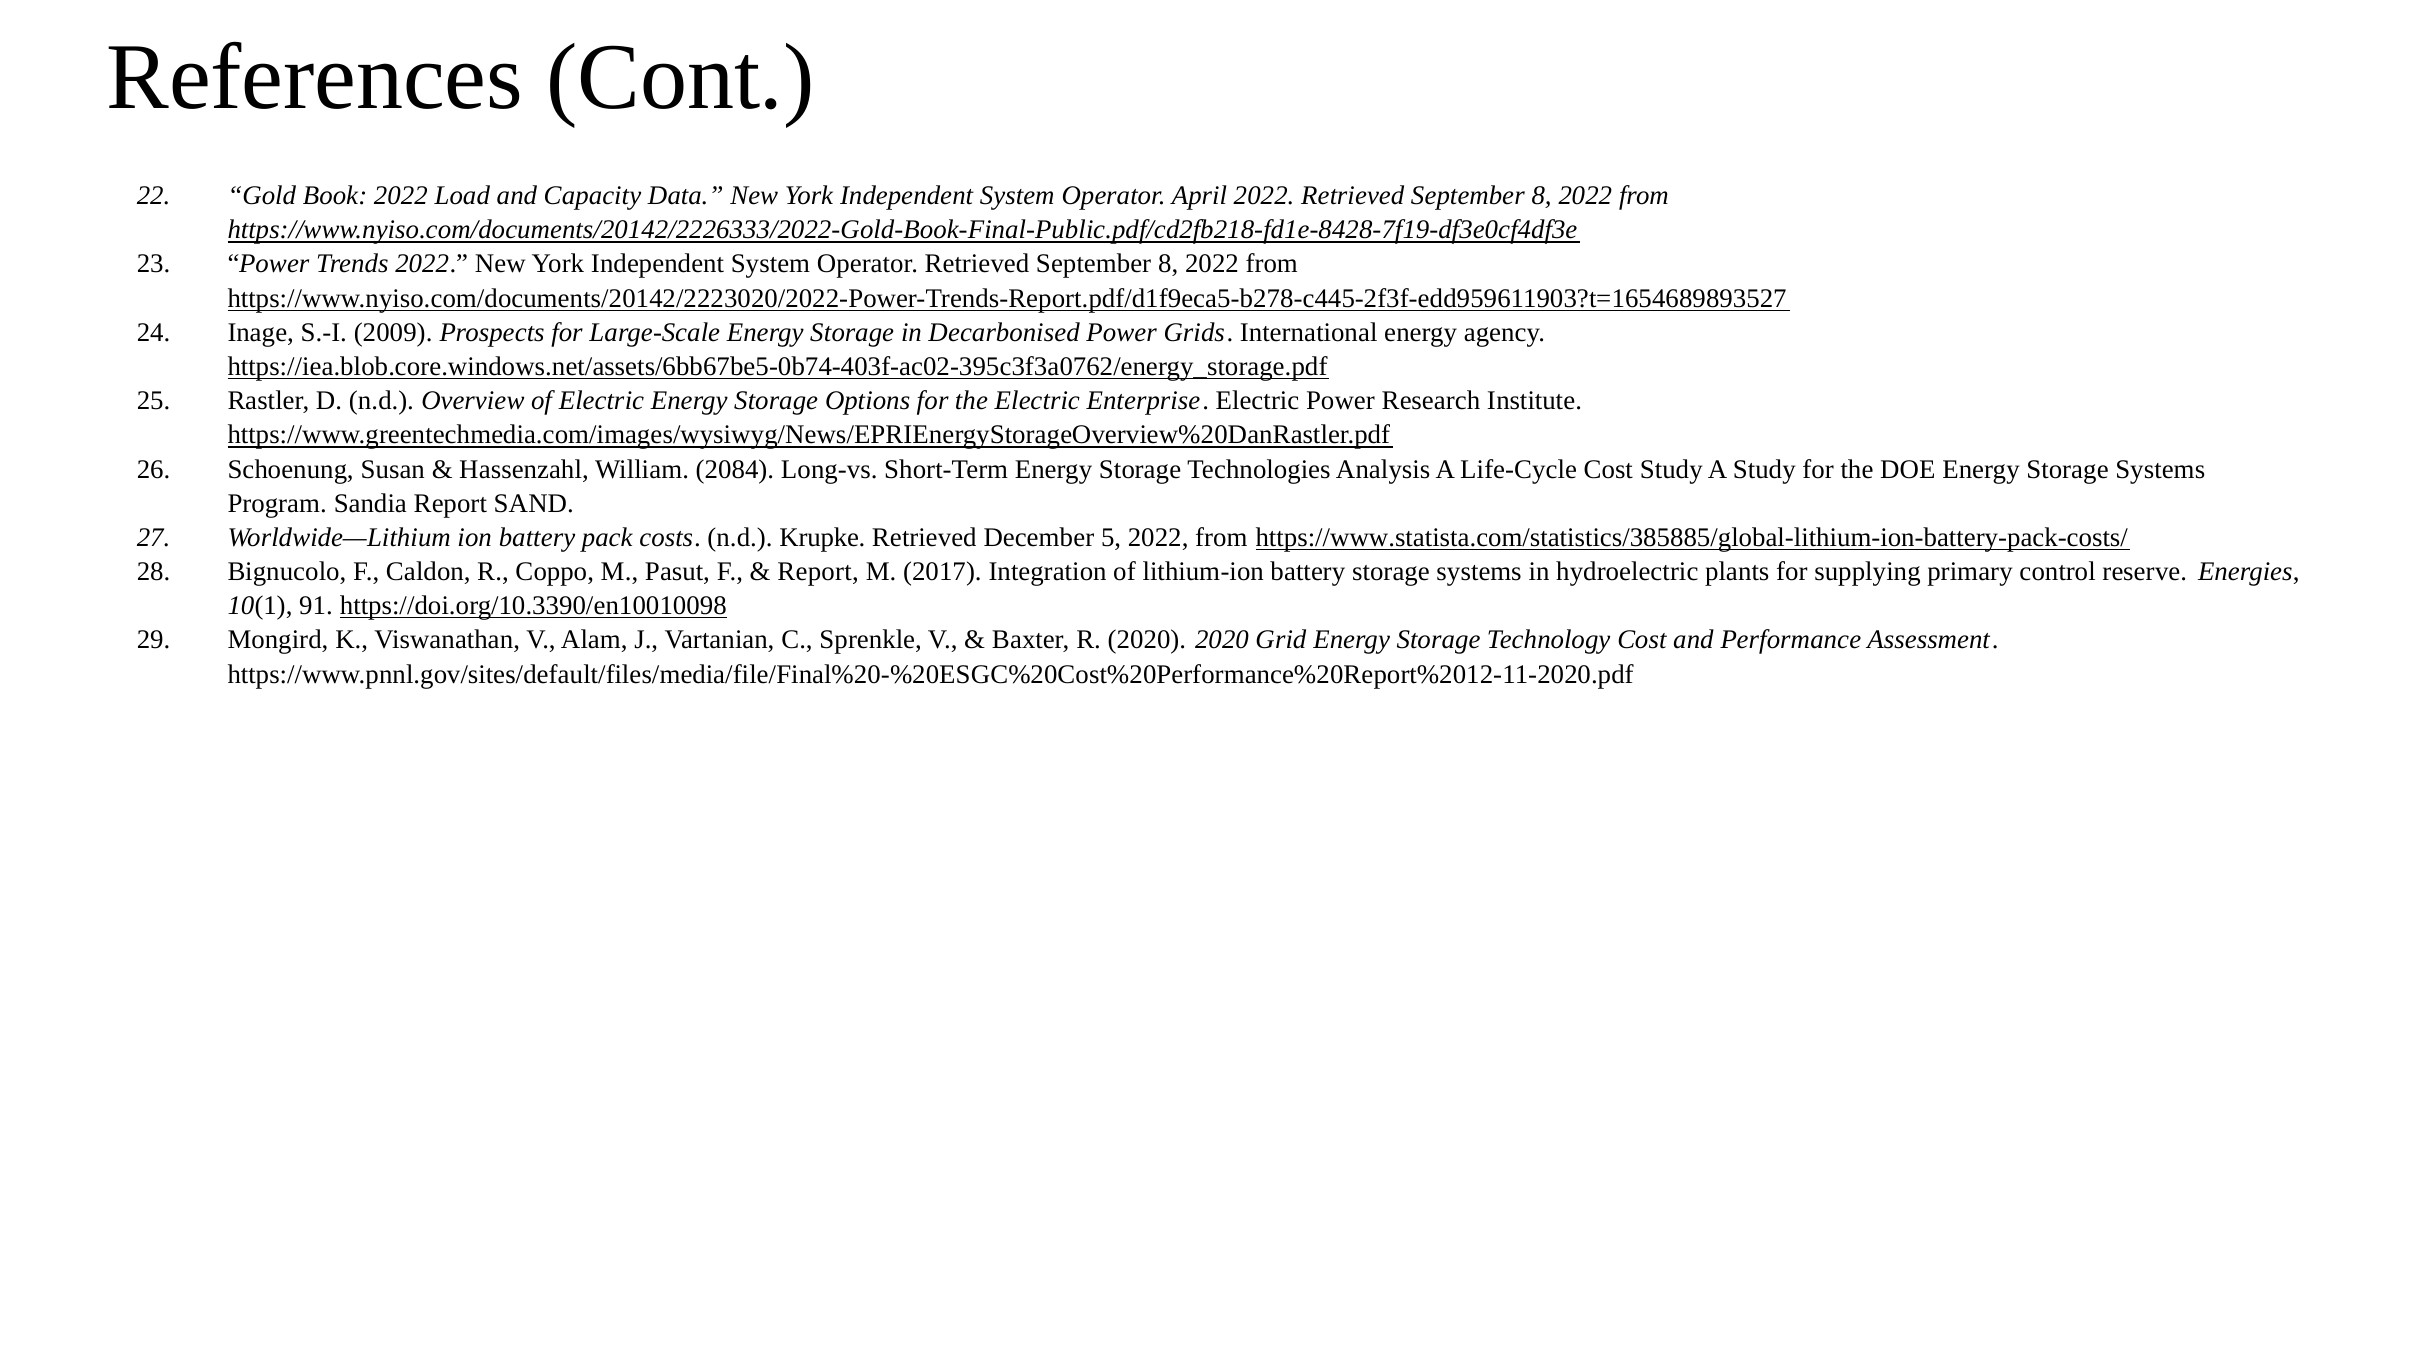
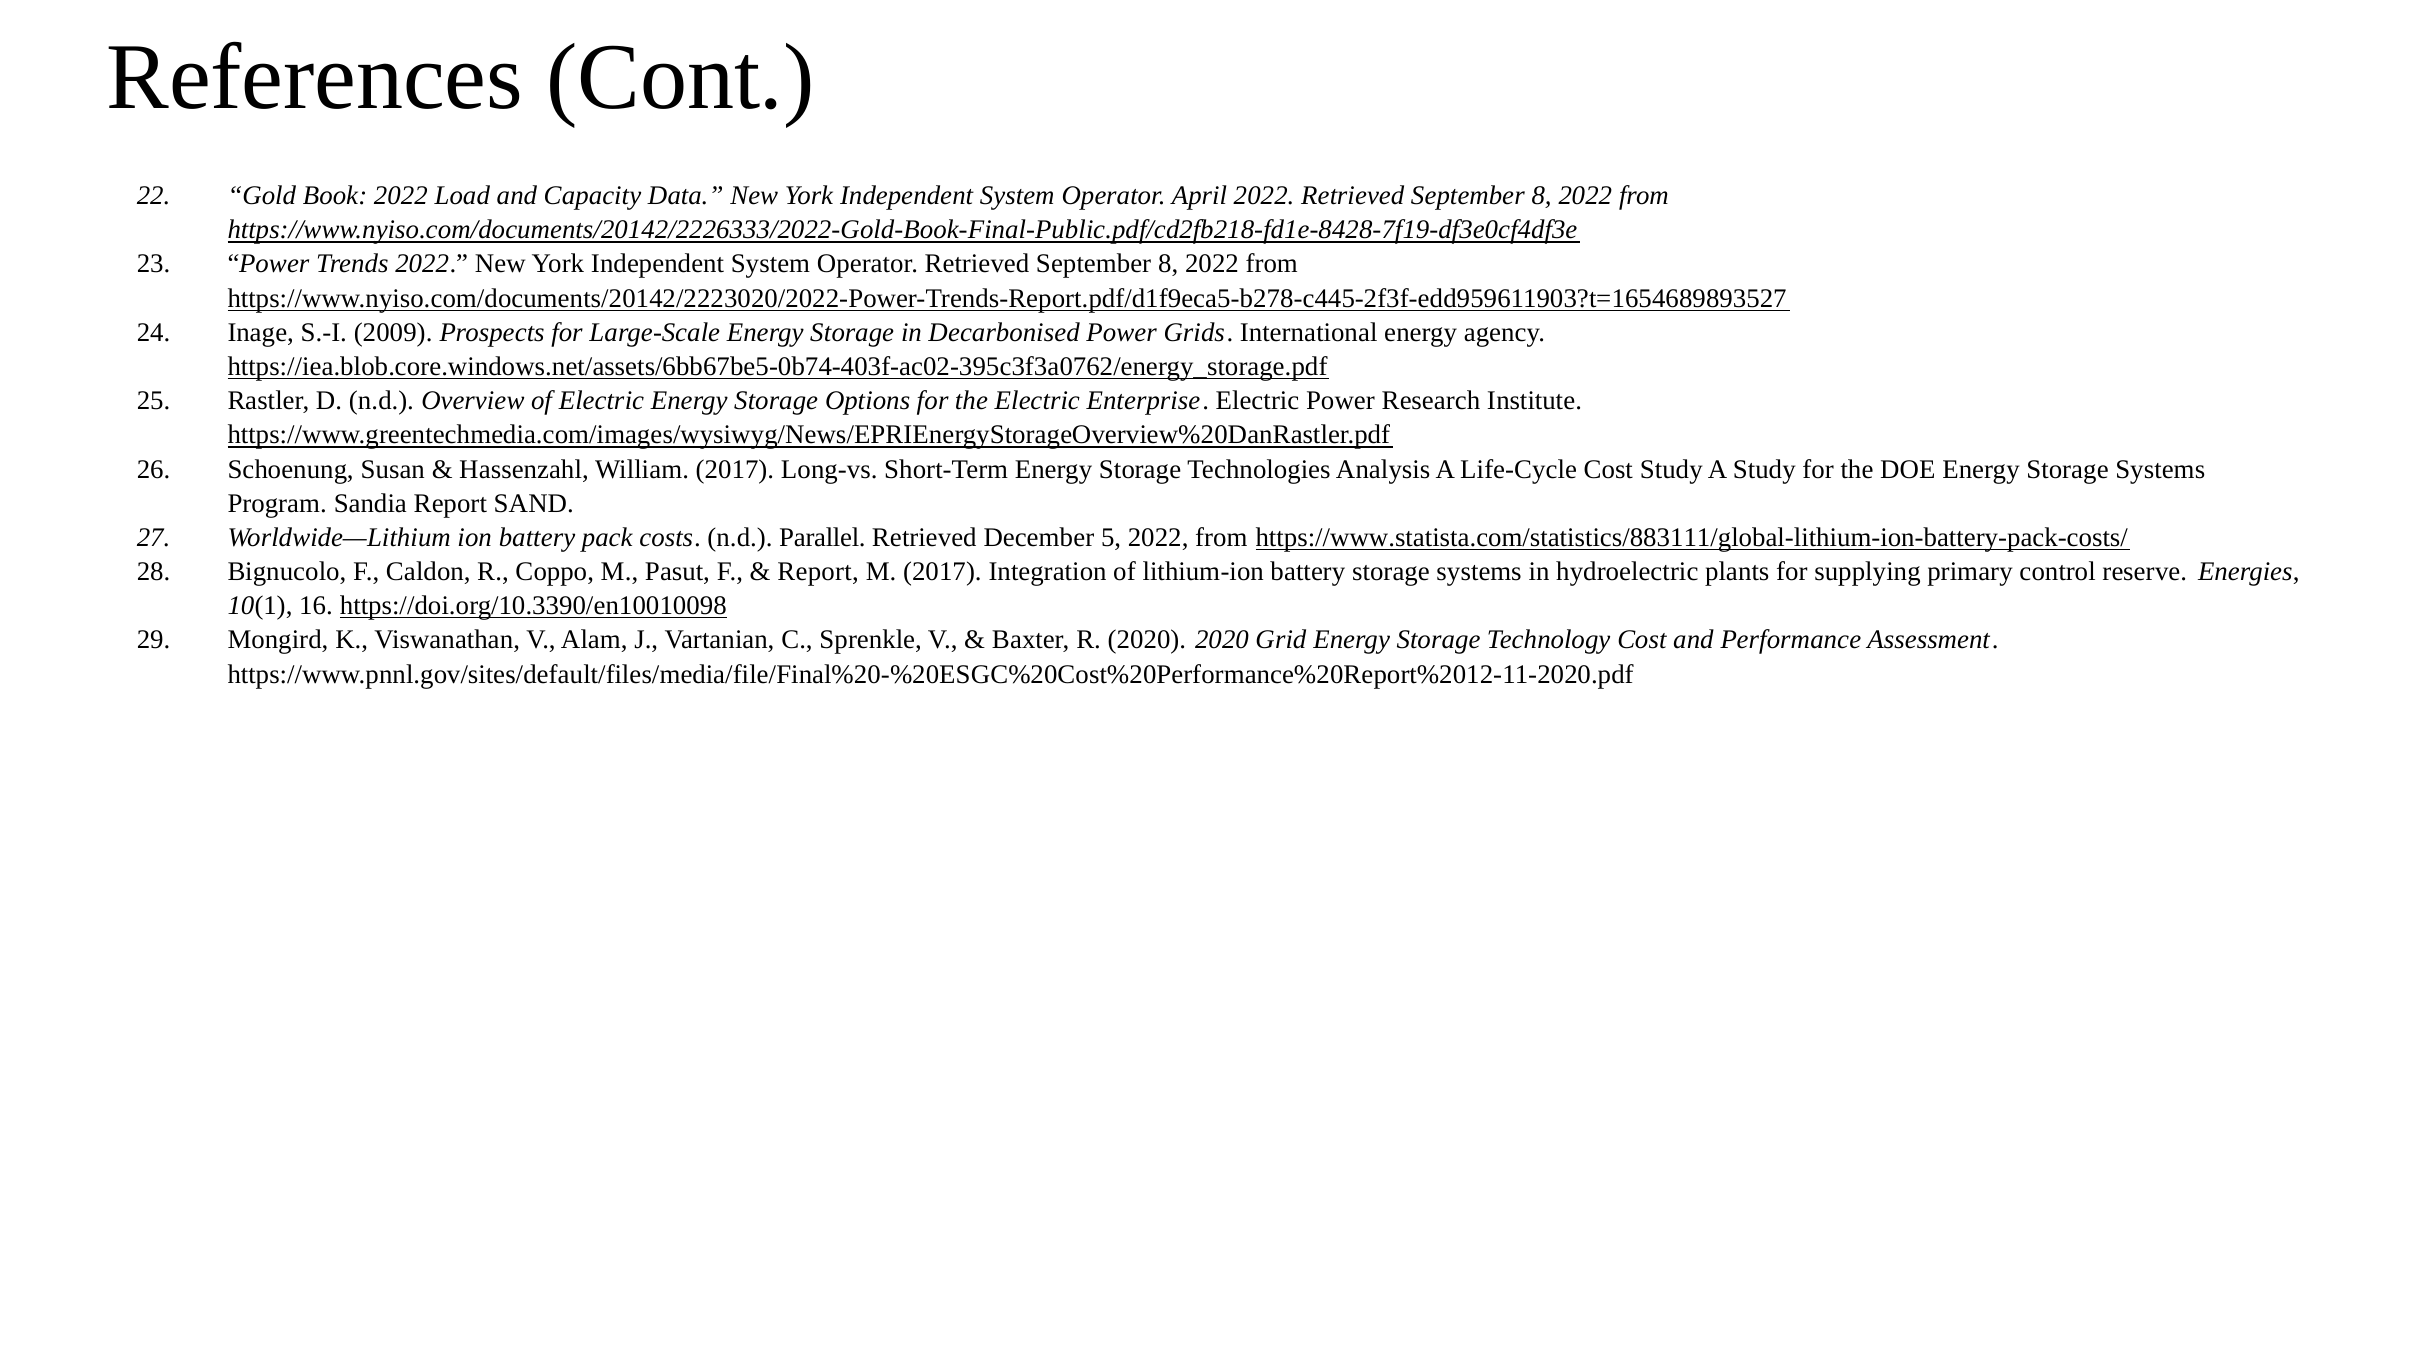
William 2084: 2084 -> 2017
Krupke: Krupke -> Parallel
https://www.statista.com/statistics/385885/global-lithium-ion-battery-pack-costs/: https://www.statista.com/statistics/385885/global-lithium-ion-battery-pack-costs/ -> https://www.statista.com/statistics/883111/global-lithium-ion-battery-pack-costs/
91: 91 -> 16
